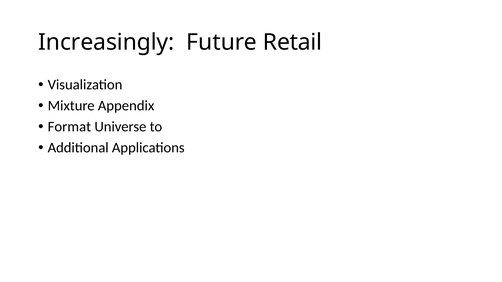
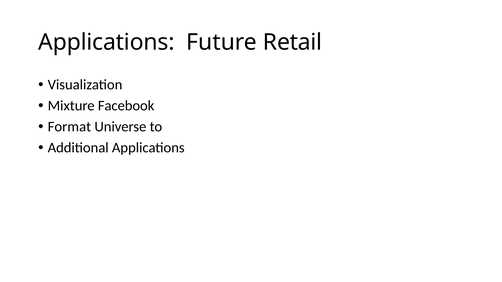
Increasingly at (106, 42): Increasingly -> Applications
Appendix: Appendix -> Facebook
